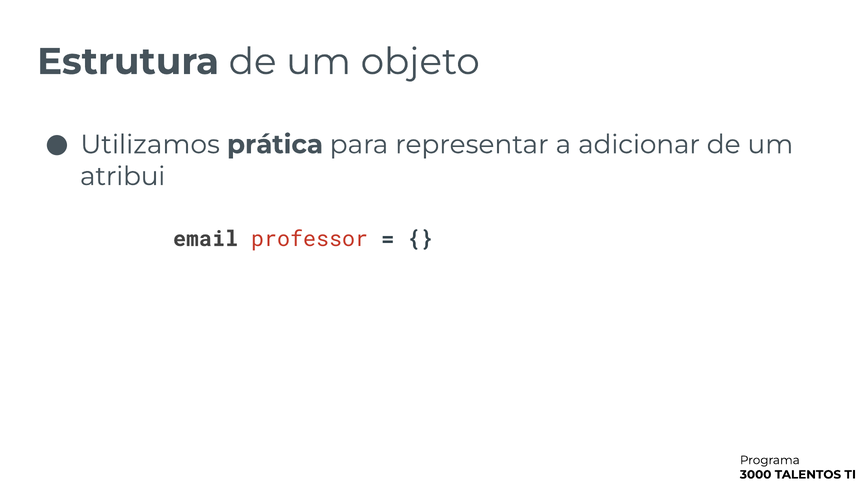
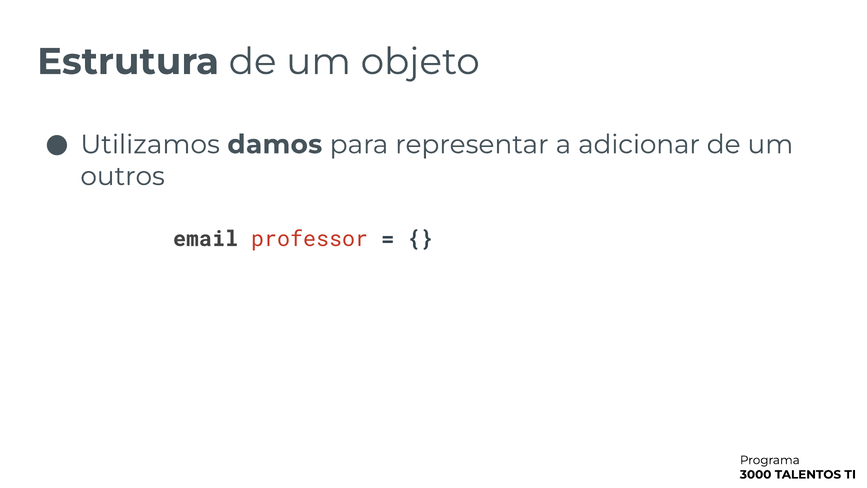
prática: prática -> damos
atribui: atribui -> outros
